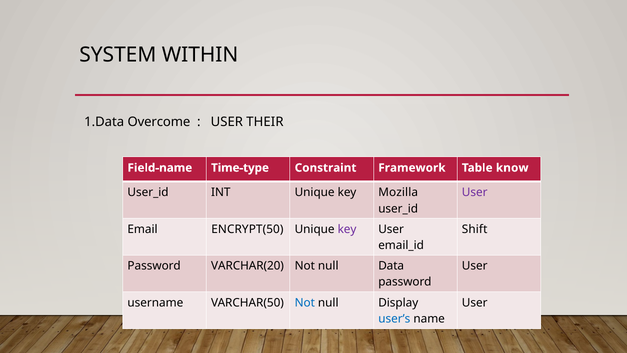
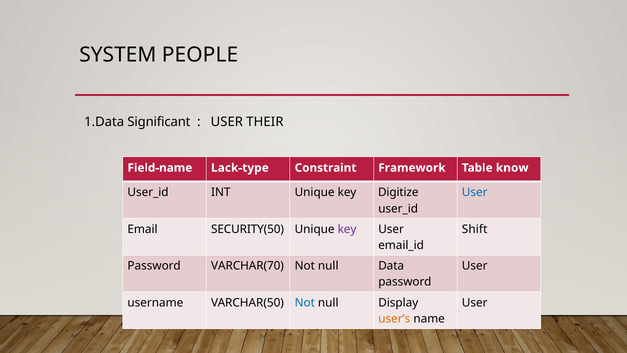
WITHIN: WITHIN -> PEOPLE
Overcome: Overcome -> Significant
Time-type: Time-type -> Lack-type
Mozilla: Mozilla -> Digitize
User at (475, 192) colour: purple -> blue
ENCRYPT(50: ENCRYPT(50 -> SECURITY(50
VARCHAR(20: VARCHAR(20 -> VARCHAR(70
user’s colour: blue -> orange
